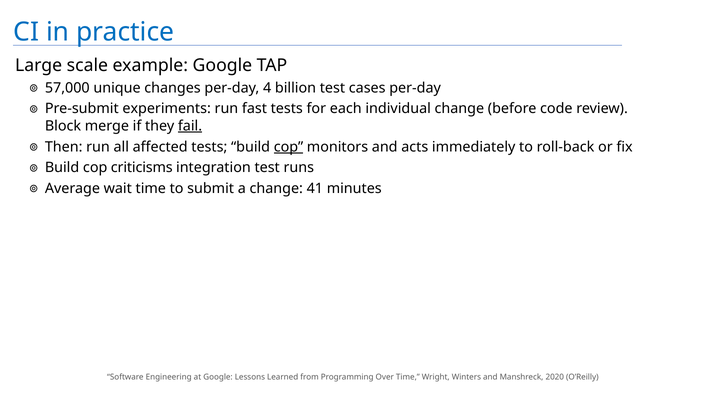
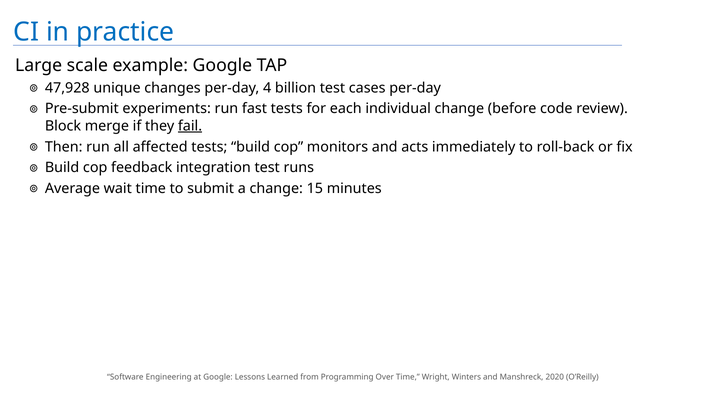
57,000: 57,000 -> 47,928
cop at (288, 147) underline: present -> none
criticisms: criticisms -> feedback
41: 41 -> 15
